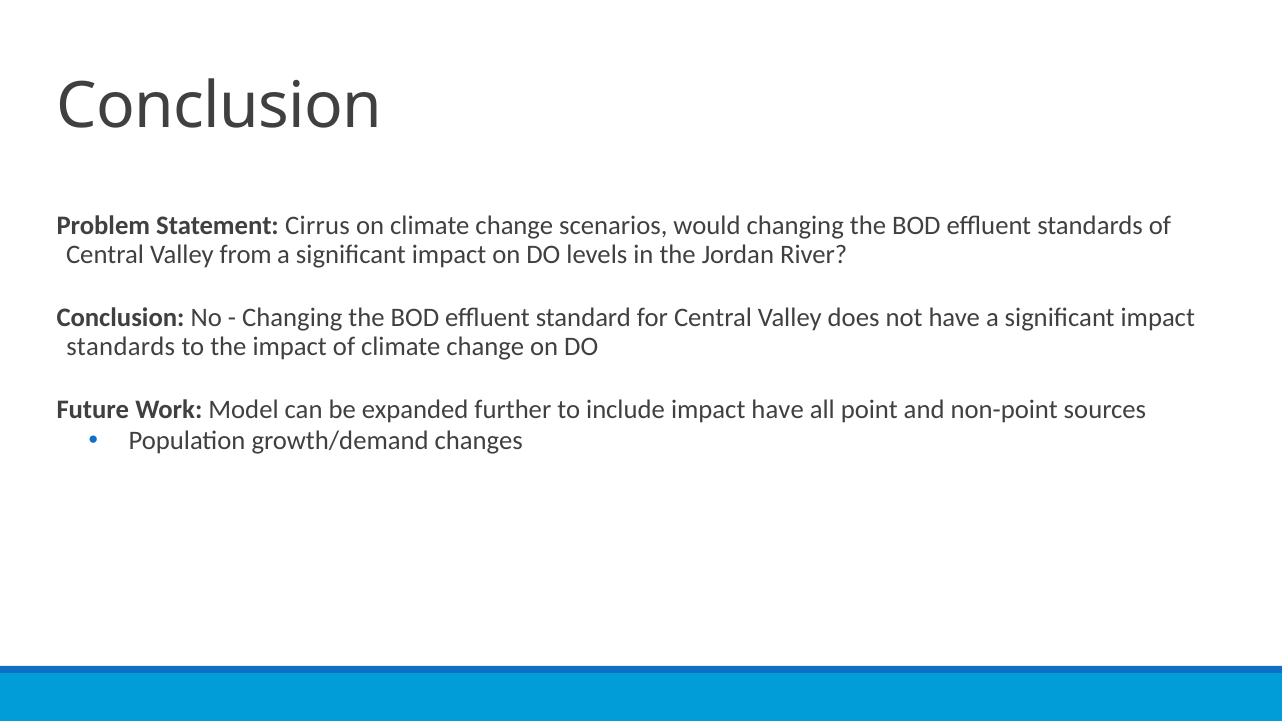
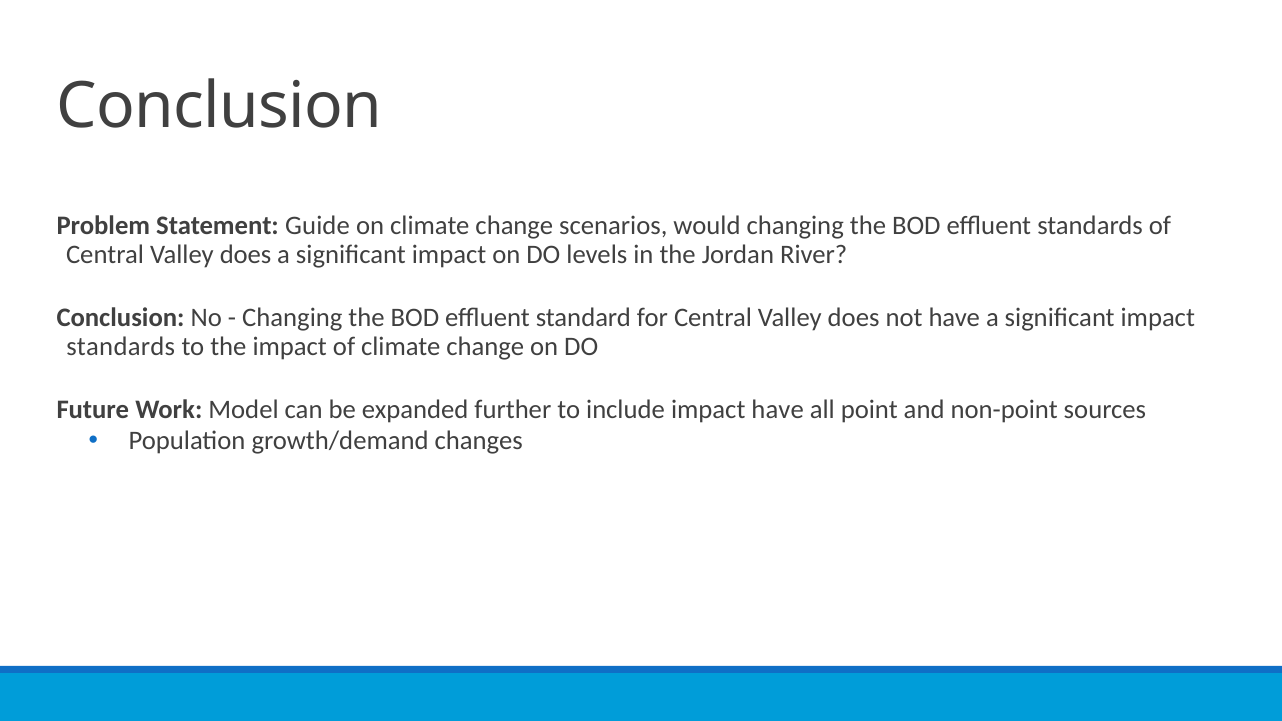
Cirrus: Cirrus -> Guide
from at (246, 255): from -> does
